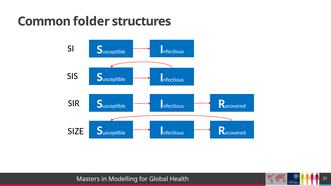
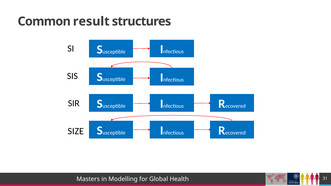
folder: folder -> result
